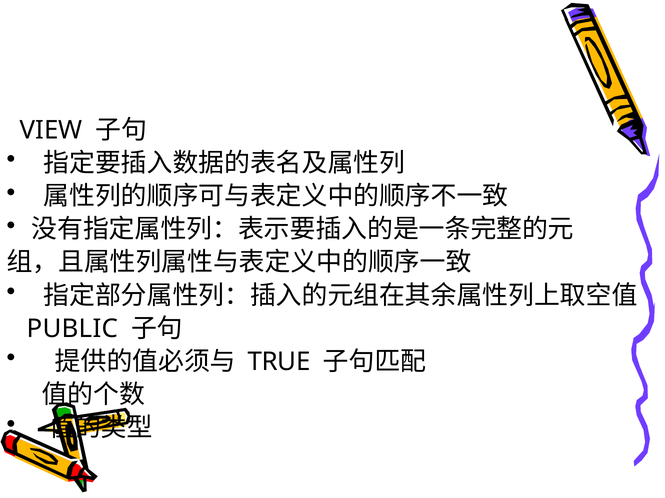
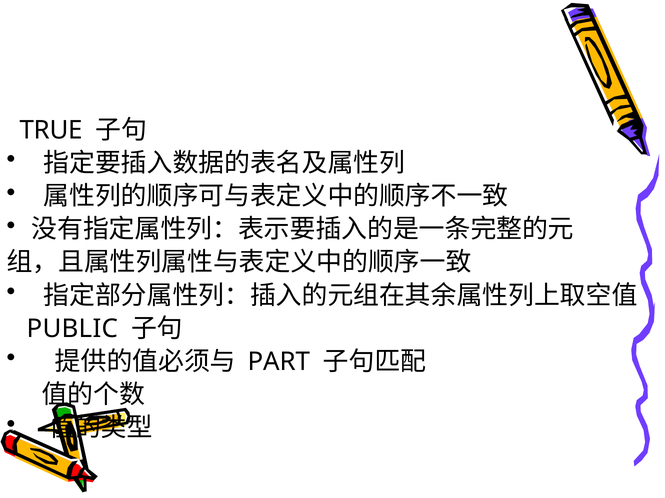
VIEW: VIEW -> TRUE
TRUE: TRUE -> PART
